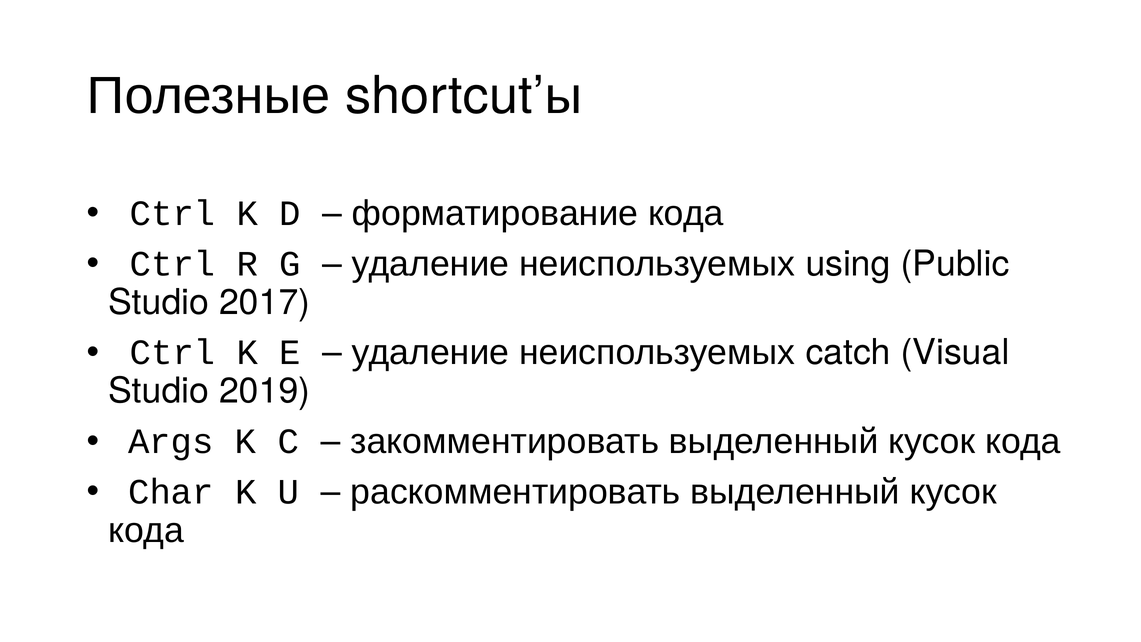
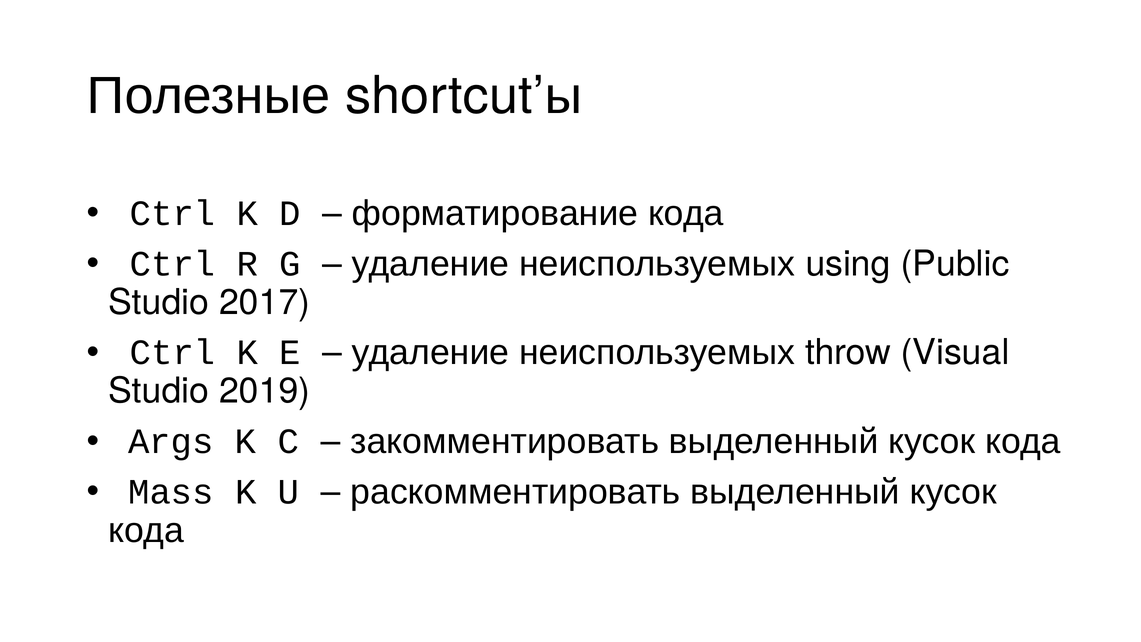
catch: catch -> throw
Char: Char -> Mass
